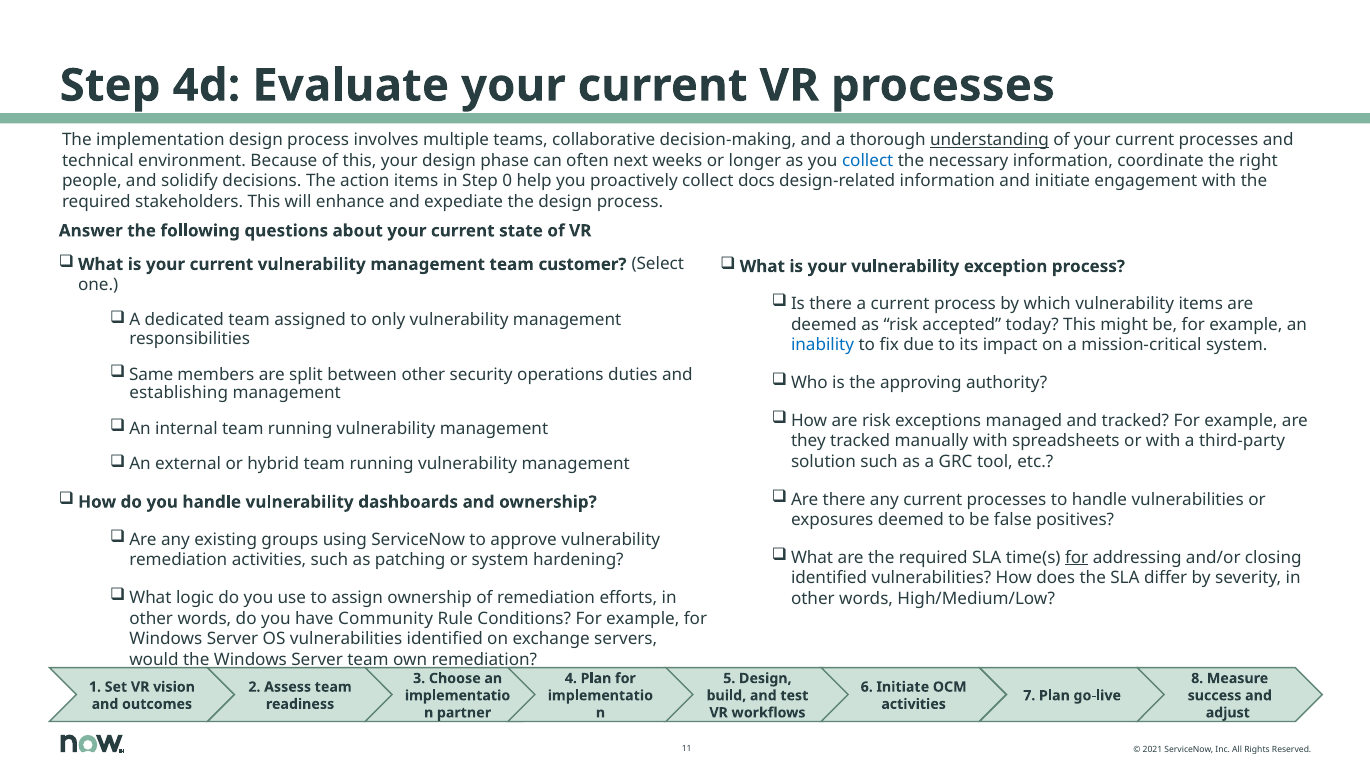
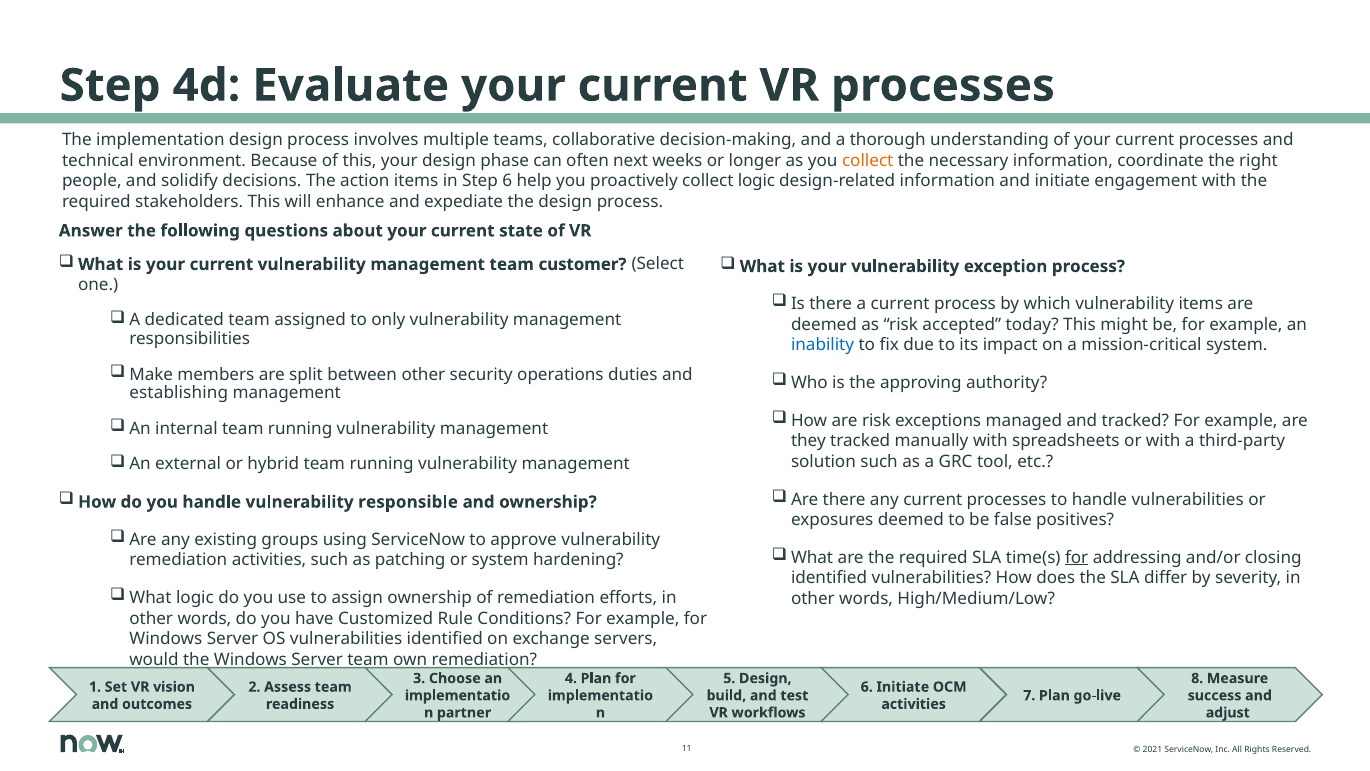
understanding underline: present -> none
collect at (868, 161) colour: blue -> orange
Step 0: 0 -> 6
collect docs: docs -> logic
Same: Same -> Make
dashboards: dashboards -> responsible
Community: Community -> Customized
